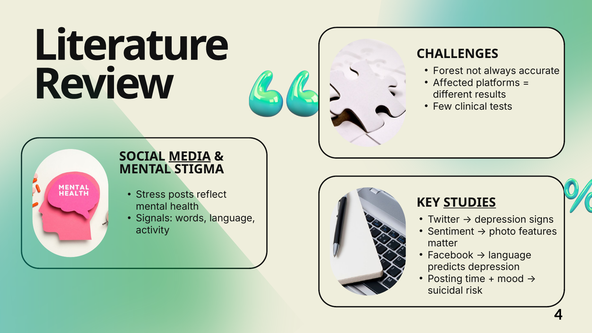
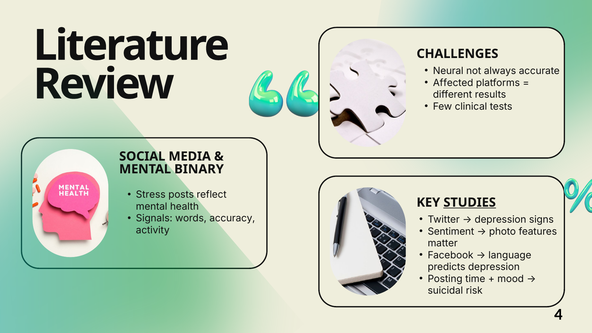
Forest: Forest -> Neural
MEDIA underline: present -> none
STIGMA: STIGMA -> BINARY
words language: language -> accuracy
